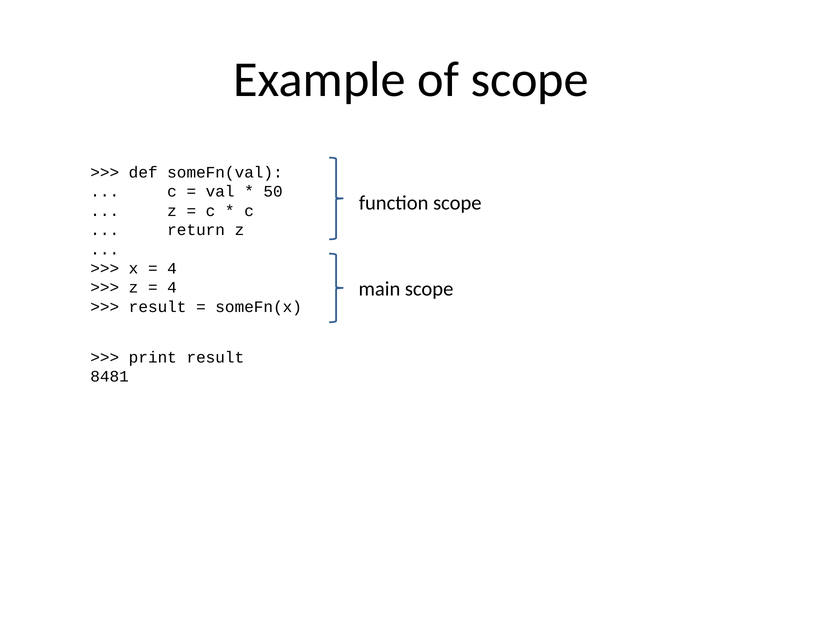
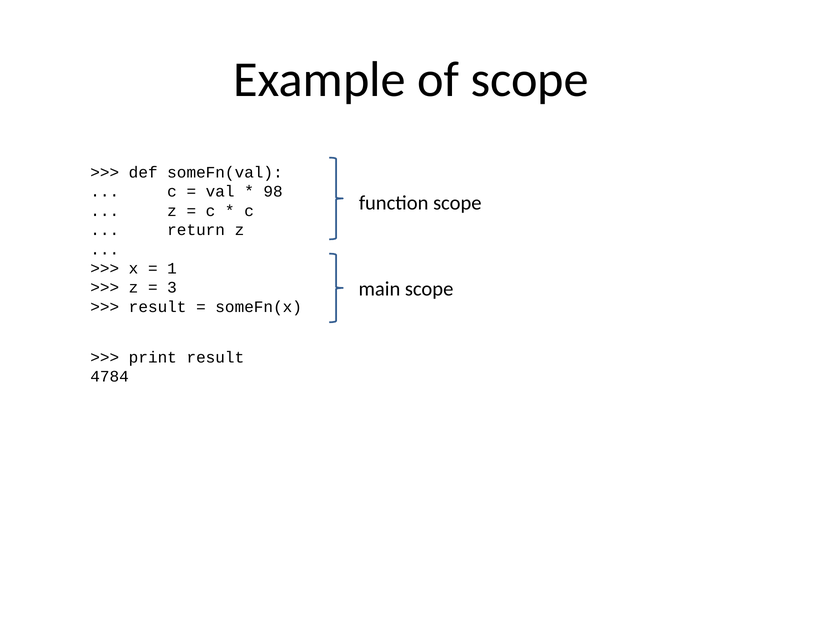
50: 50 -> 98
4 at (172, 269): 4 -> 1
4 at (172, 288): 4 -> 3
8481: 8481 -> 4784
